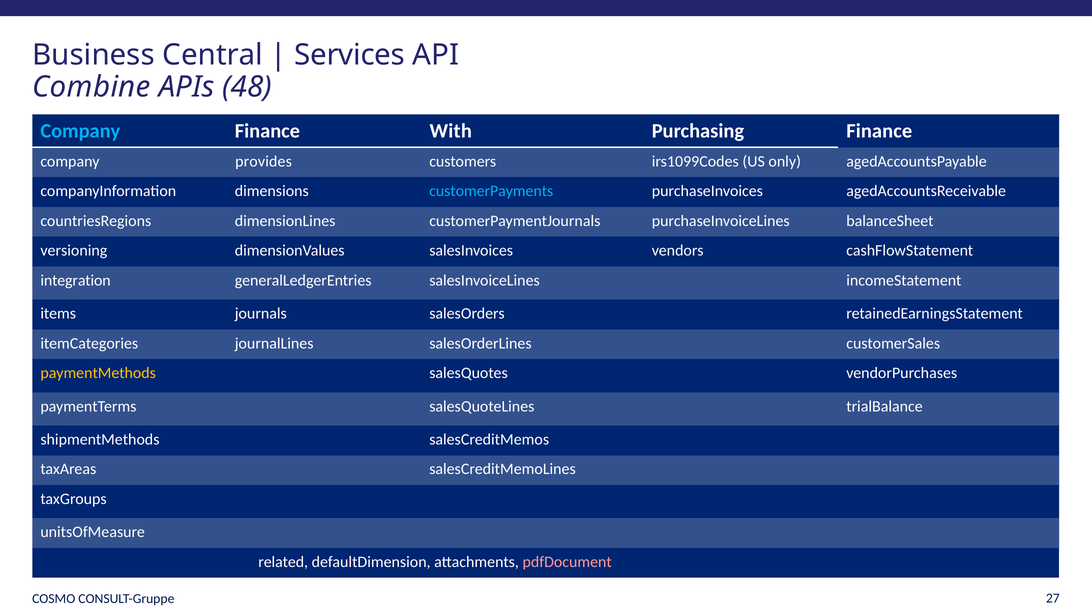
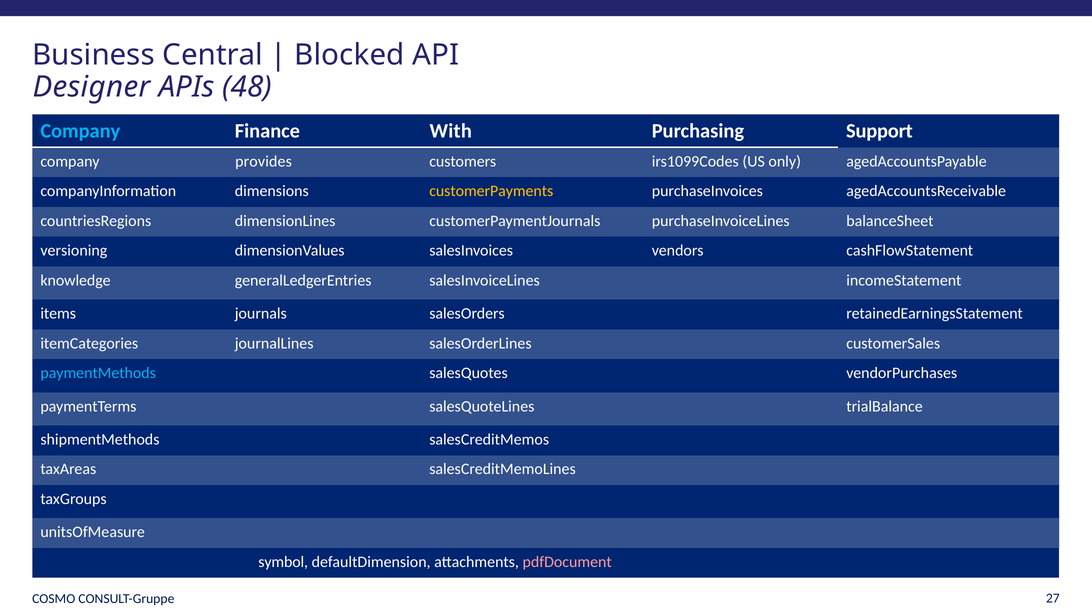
Services: Services -> Blocked
Combine: Combine -> Designer
Purchasing Finance: Finance -> Support
customerPayments colour: light blue -> yellow
integration: integration -> knowledge
paymentMethods colour: yellow -> light blue
related: related -> symbol
